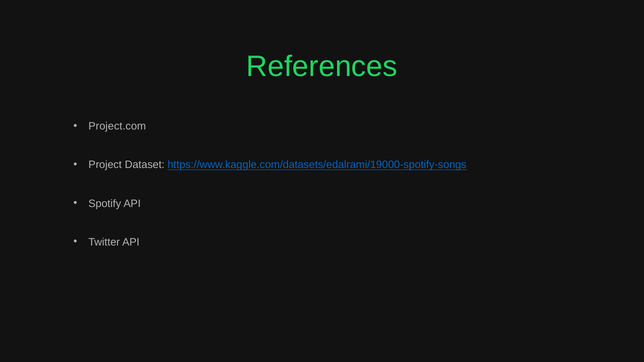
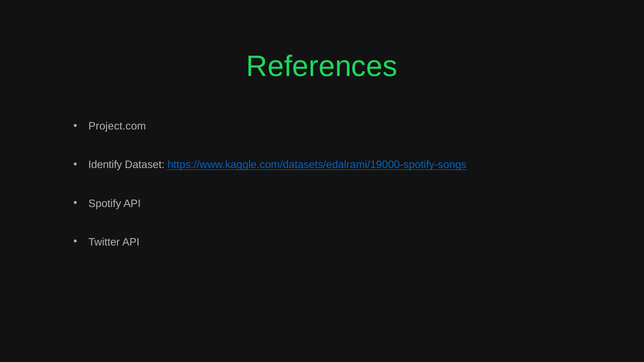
Project: Project -> Identify
